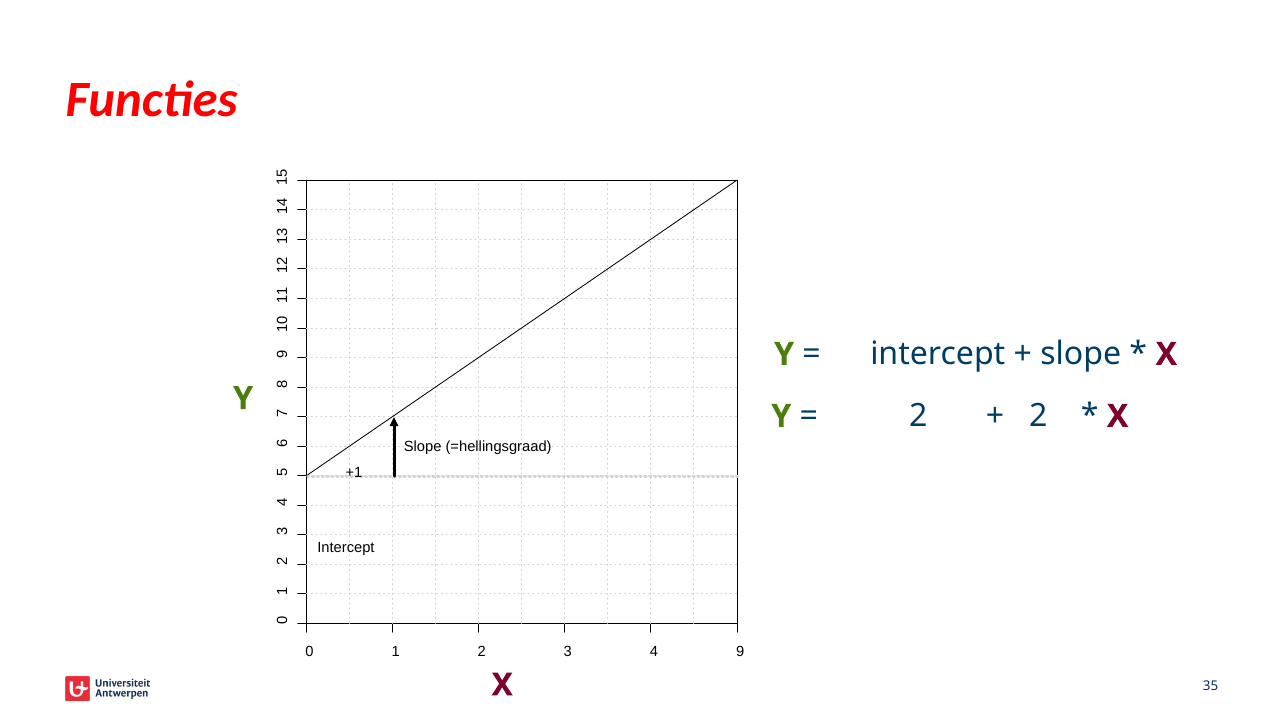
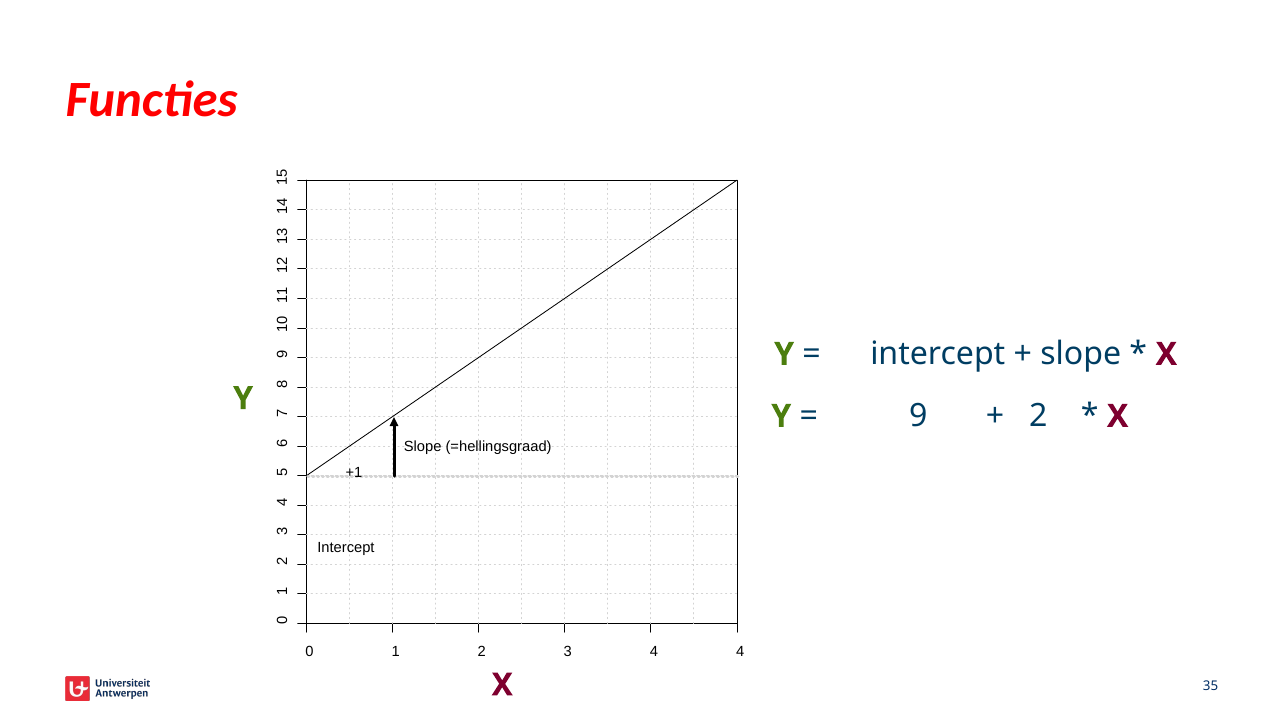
2 at (918, 416): 2 -> 9
4 9: 9 -> 4
